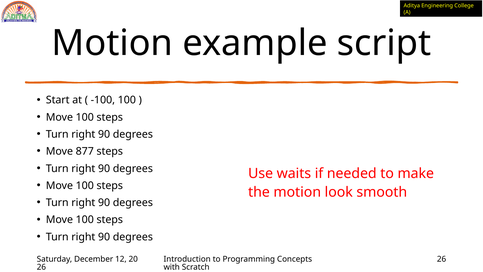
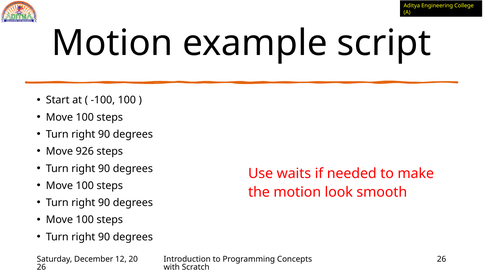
877: 877 -> 926
